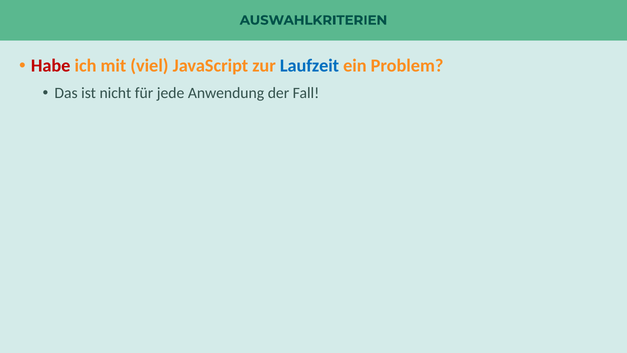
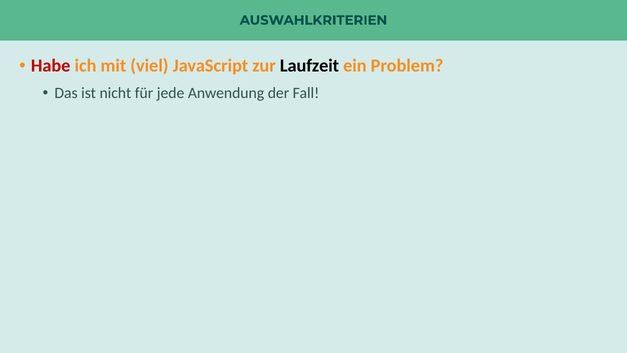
Laufzeit colour: blue -> black
